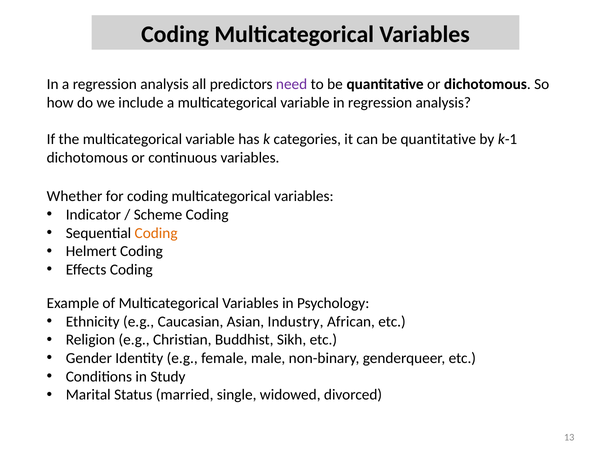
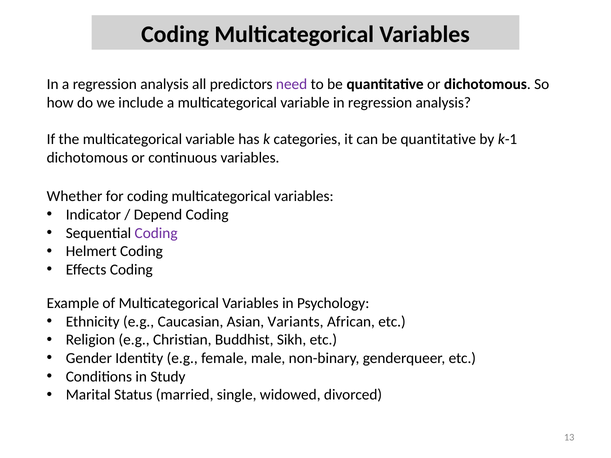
Scheme: Scheme -> Depend
Coding at (156, 233) colour: orange -> purple
Industry: Industry -> Variants
